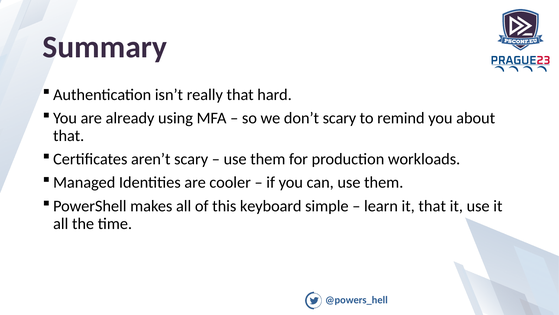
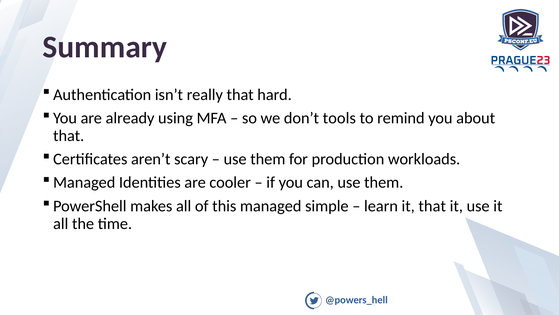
don’t scary: scary -> tools
this keyboard: keyboard -> managed
